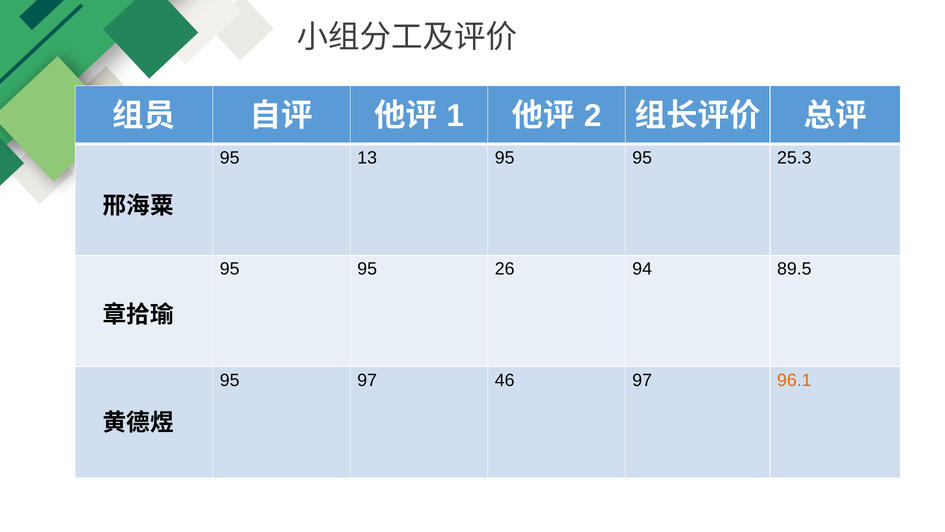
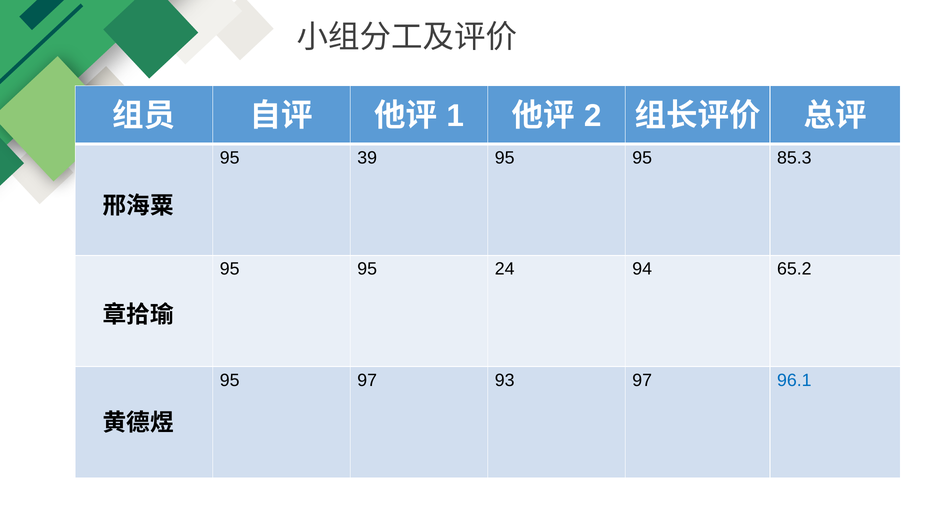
13: 13 -> 39
25.3: 25.3 -> 85.3
26: 26 -> 24
89.5: 89.5 -> 65.2
46: 46 -> 93
96.1 colour: orange -> blue
